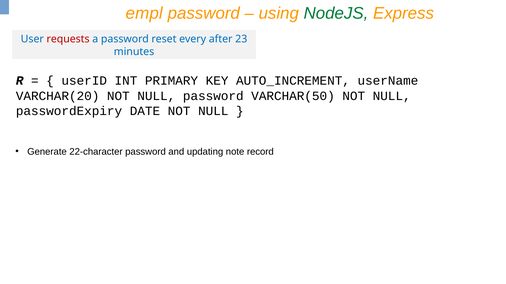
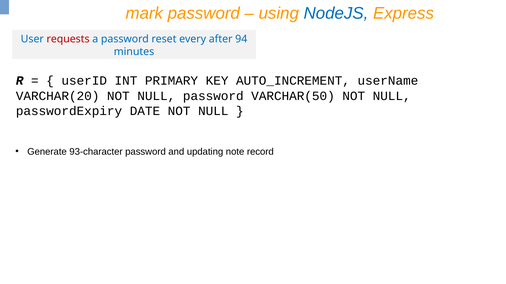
empl: empl -> mark
NodeJS colour: green -> blue
23: 23 -> 94
22-character: 22-character -> 93-character
